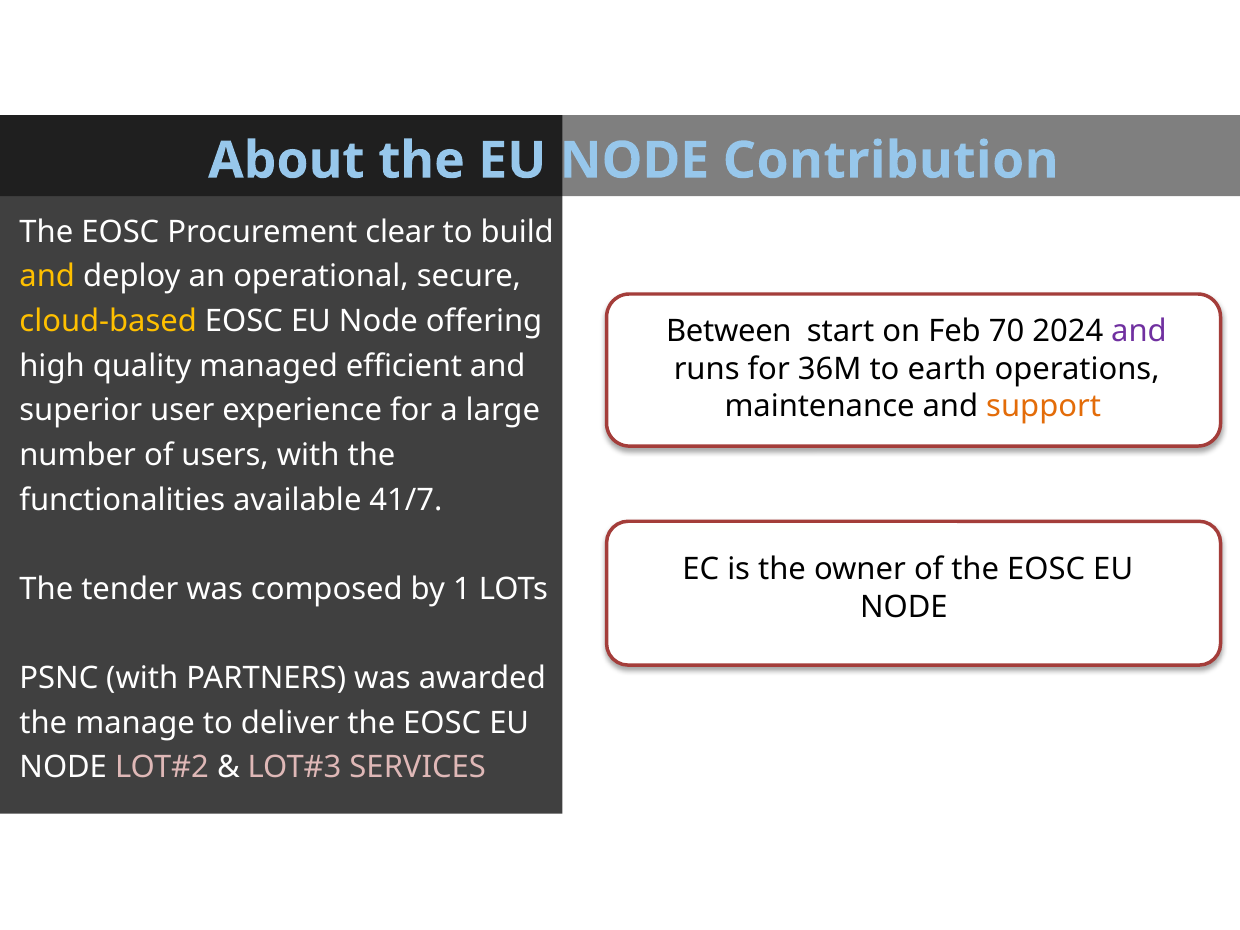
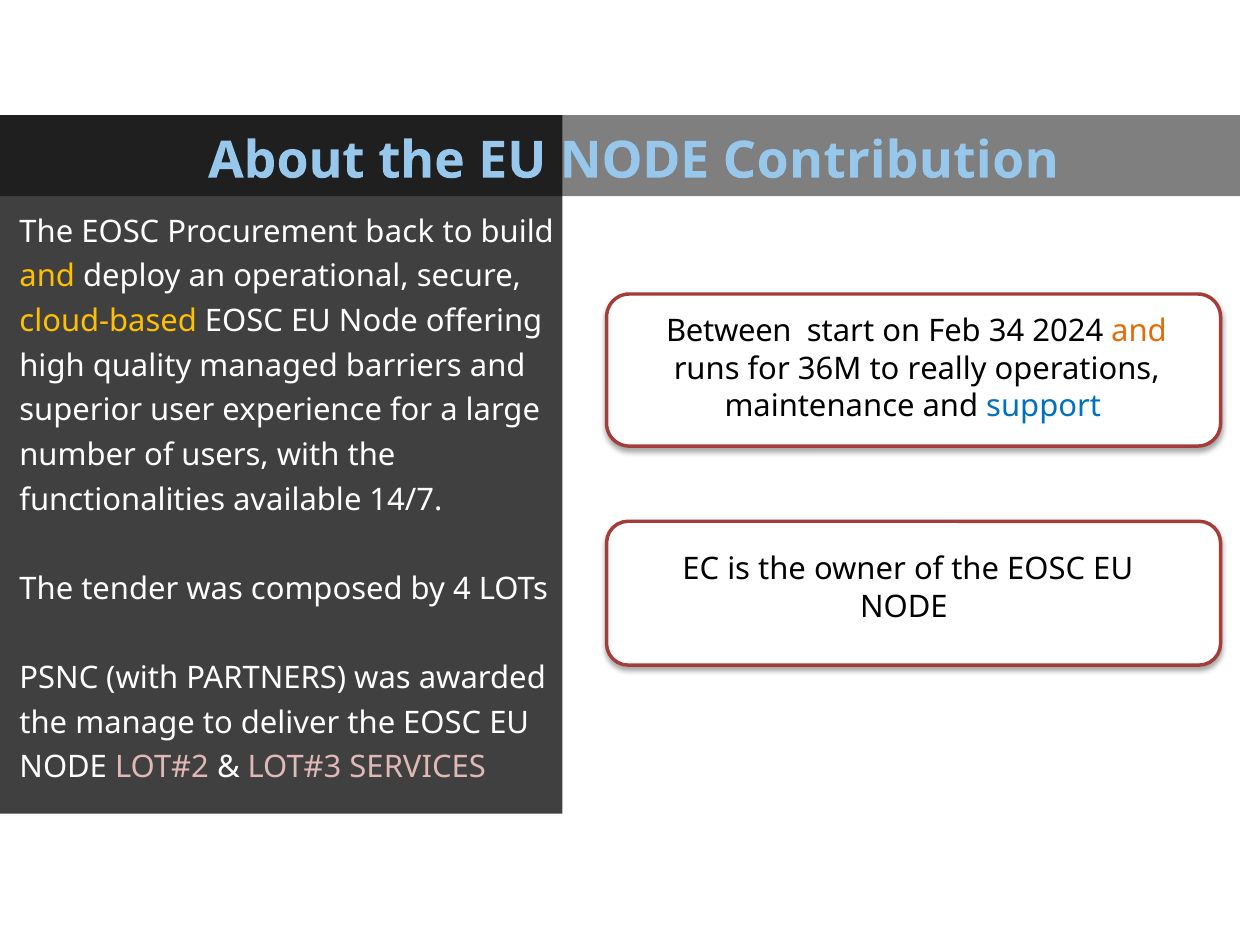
clear: clear -> back
70: 70 -> 34
and at (1139, 332) colour: purple -> orange
efficient: efficient -> barriers
earth: earth -> really
support colour: orange -> blue
41/7: 41/7 -> 14/7
1: 1 -> 4
